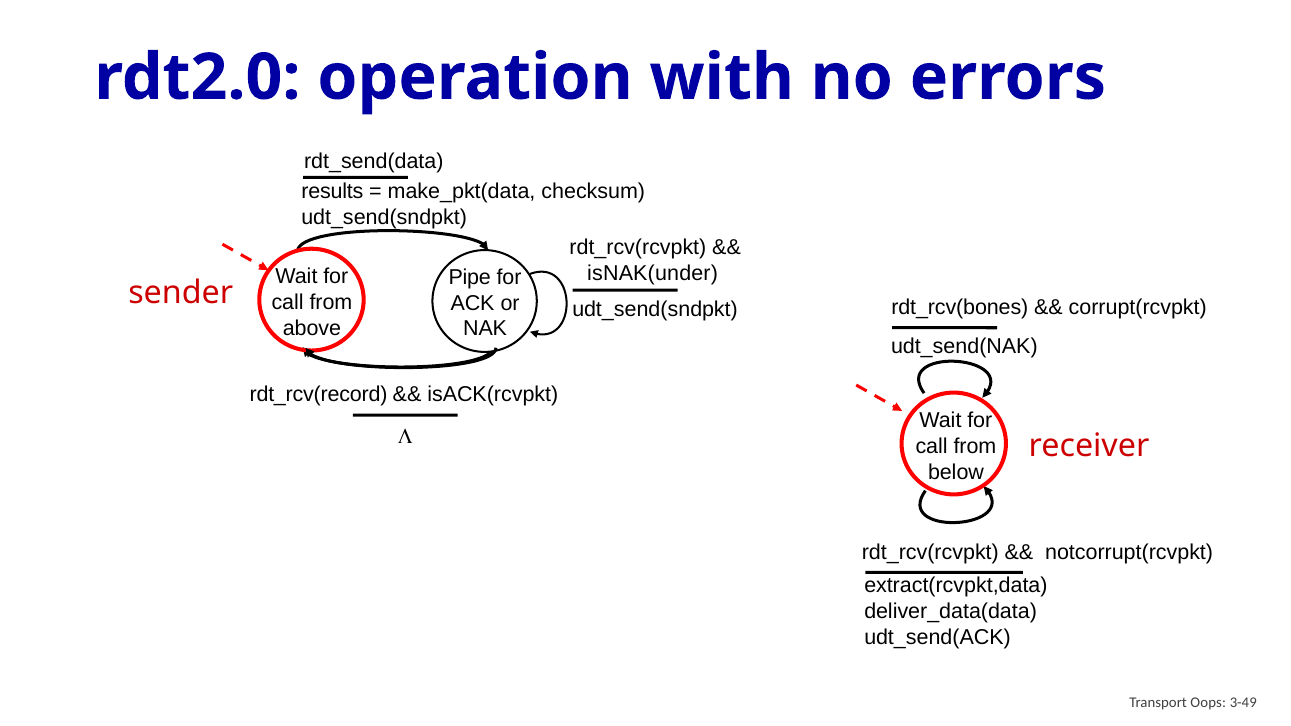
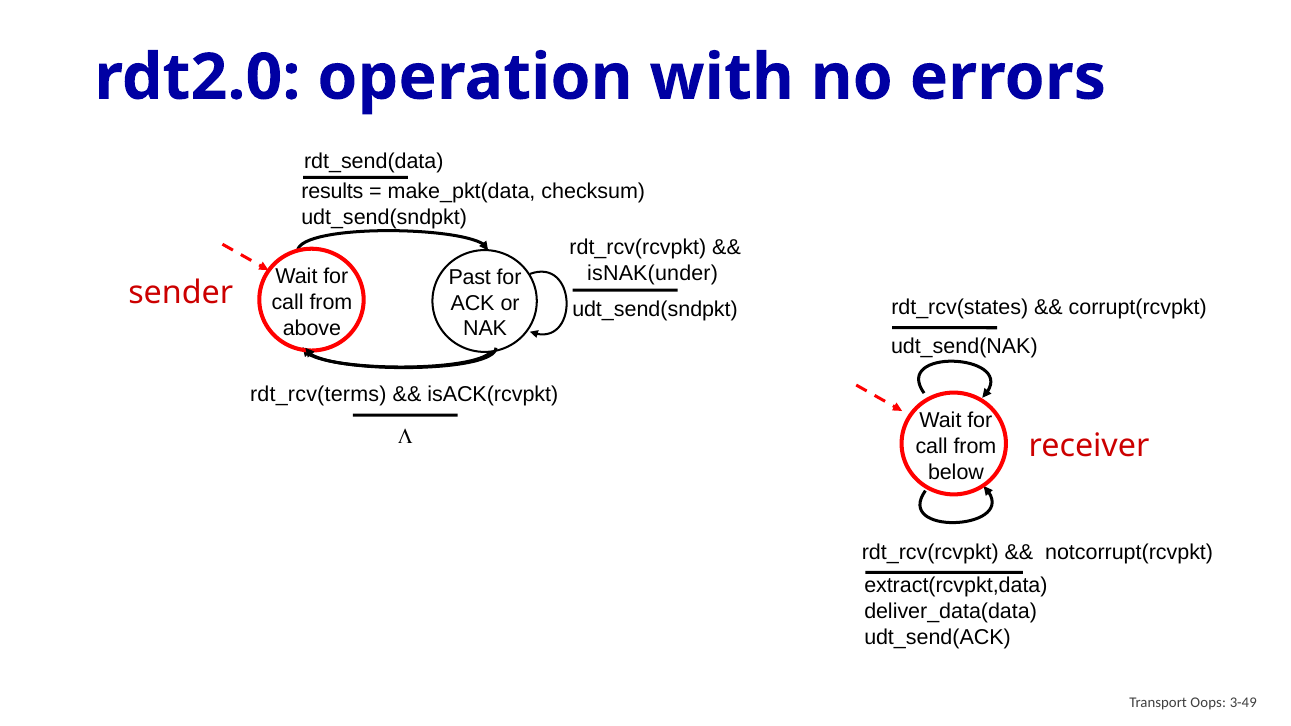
Pipe: Pipe -> Past
rdt_rcv(bones: rdt_rcv(bones -> rdt_rcv(states
rdt_rcv(record: rdt_rcv(record -> rdt_rcv(terms
